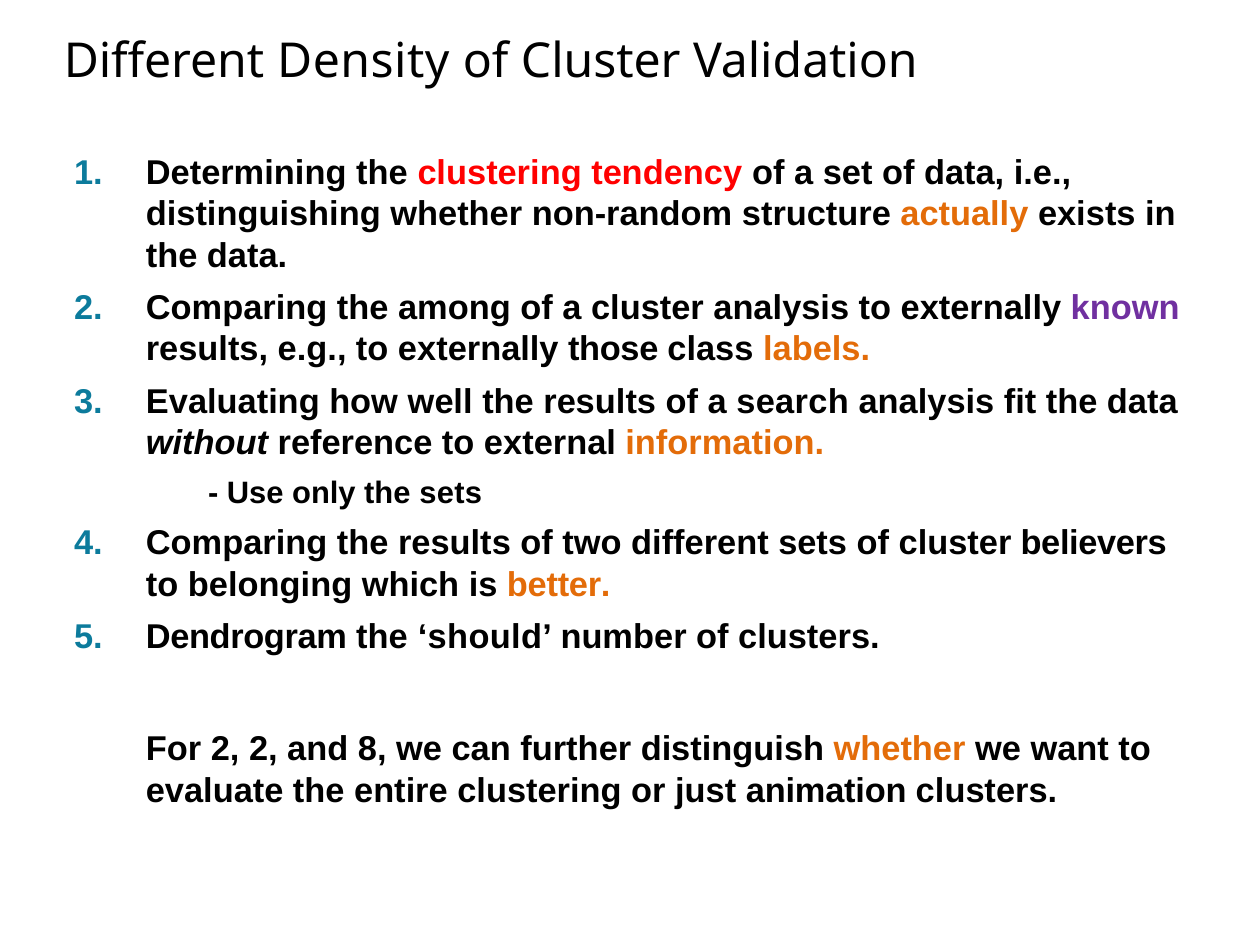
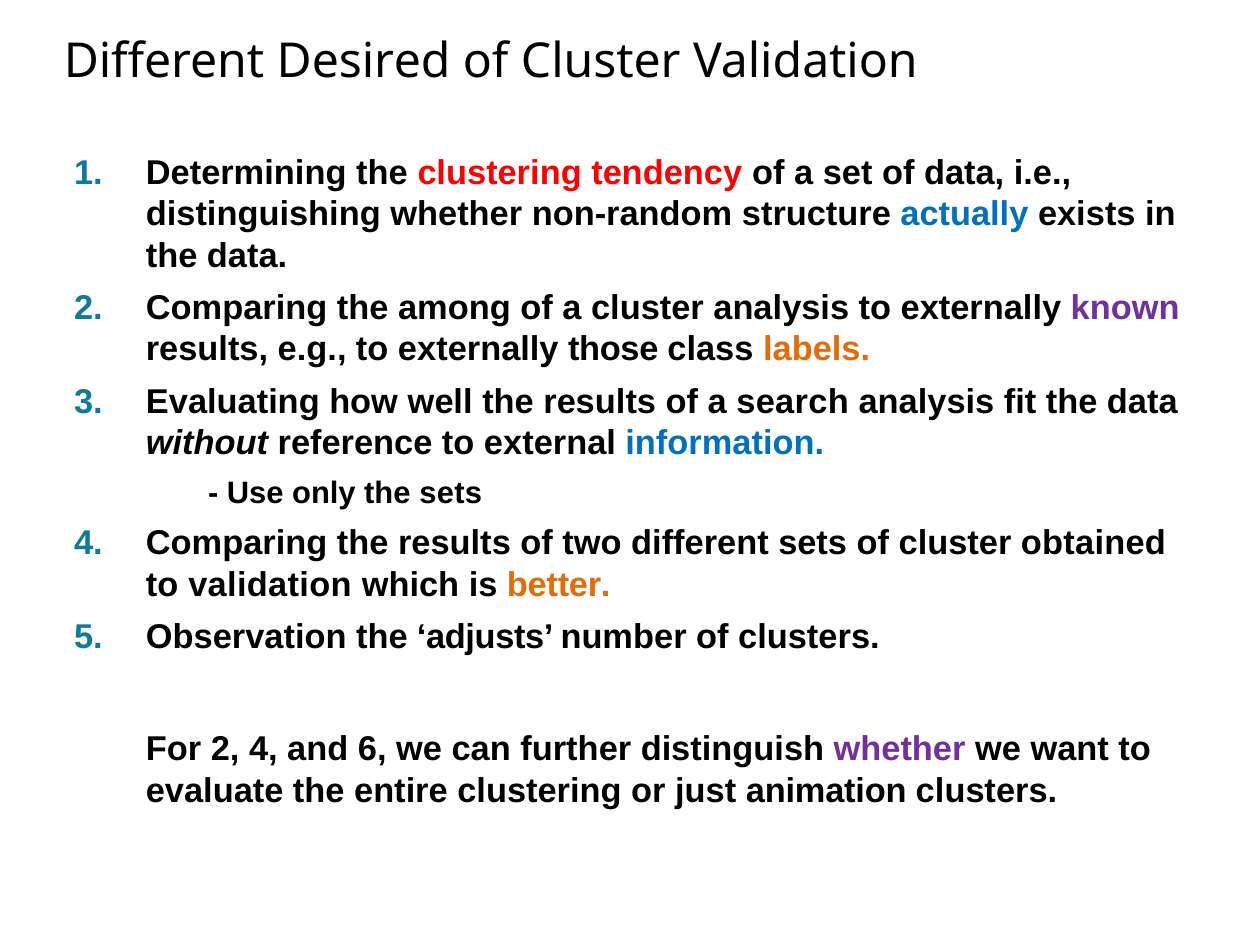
Density: Density -> Desired
actually colour: orange -> blue
information colour: orange -> blue
believers: believers -> obtained
to belonging: belonging -> validation
Dendrogram: Dendrogram -> Observation
should: should -> adjusts
2 2: 2 -> 4
8: 8 -> 6
whether at (900, 749) colour: orange -> purple
